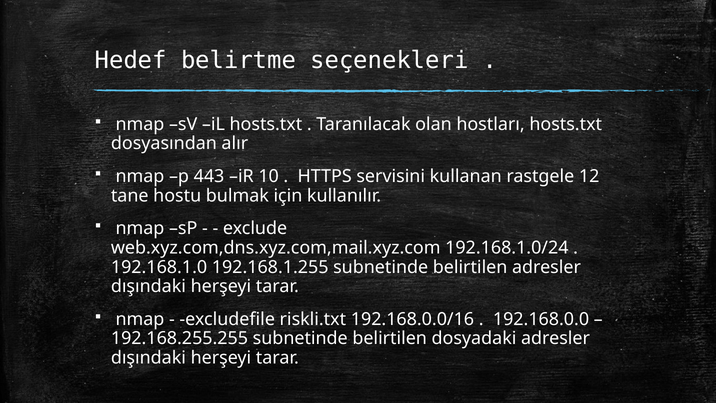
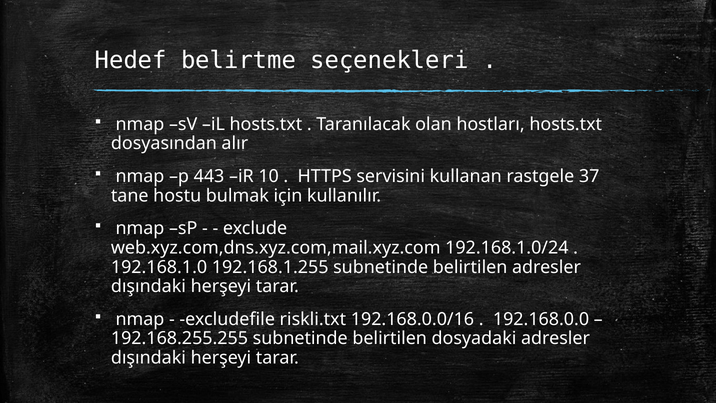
12: 12 -> 37
